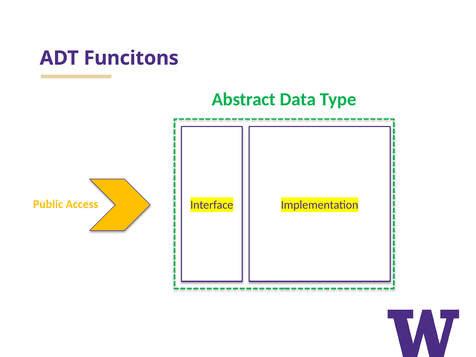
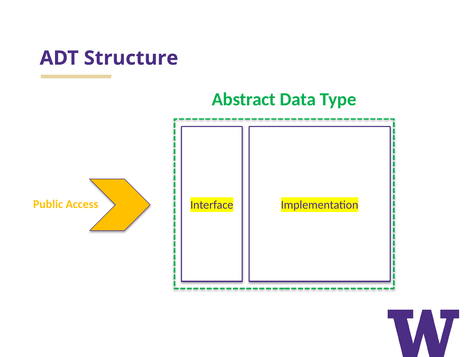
Funcitons: Funcitons -> Structure
